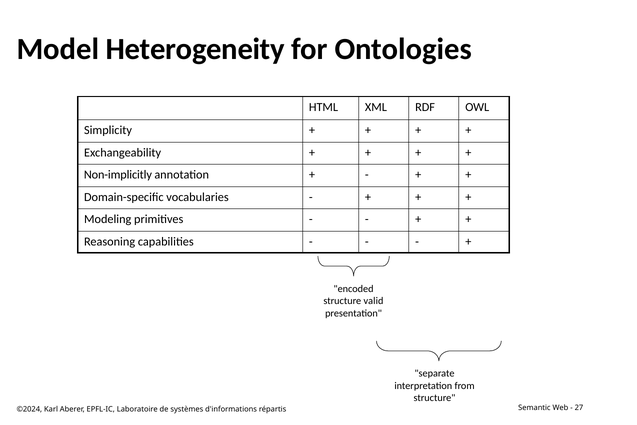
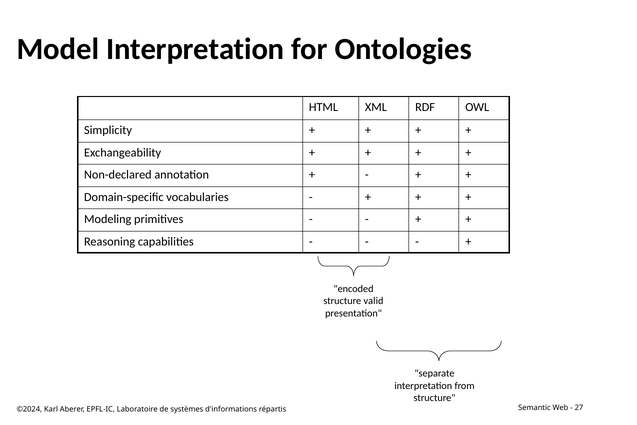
Model Heterogeneity: Heterogeneity -> Interpretation
Non-implicitly: Non-implicitly -> Non-declared
